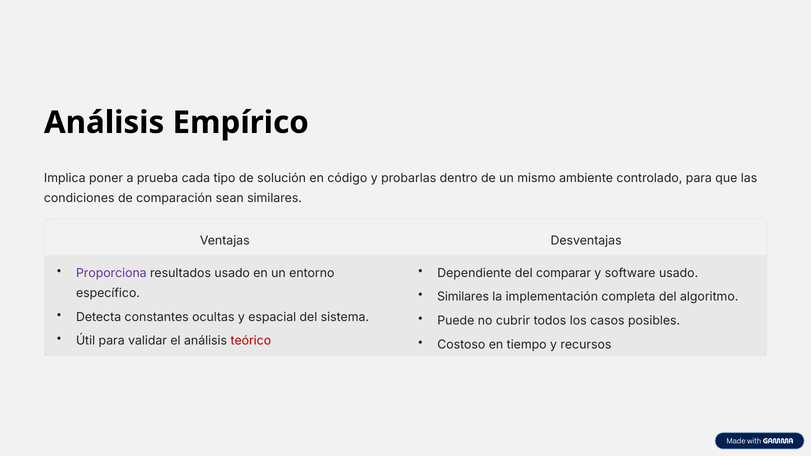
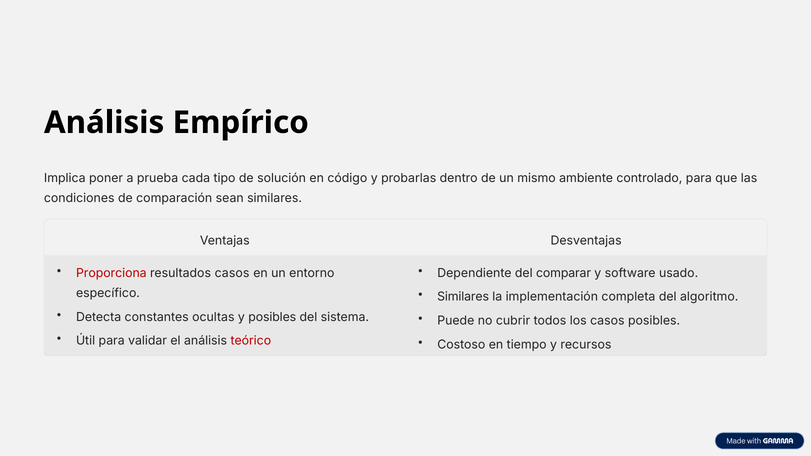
Proporciona colour: purple -> red
resultados usado: usado -> casos
y espacial: espacial -> posibles
